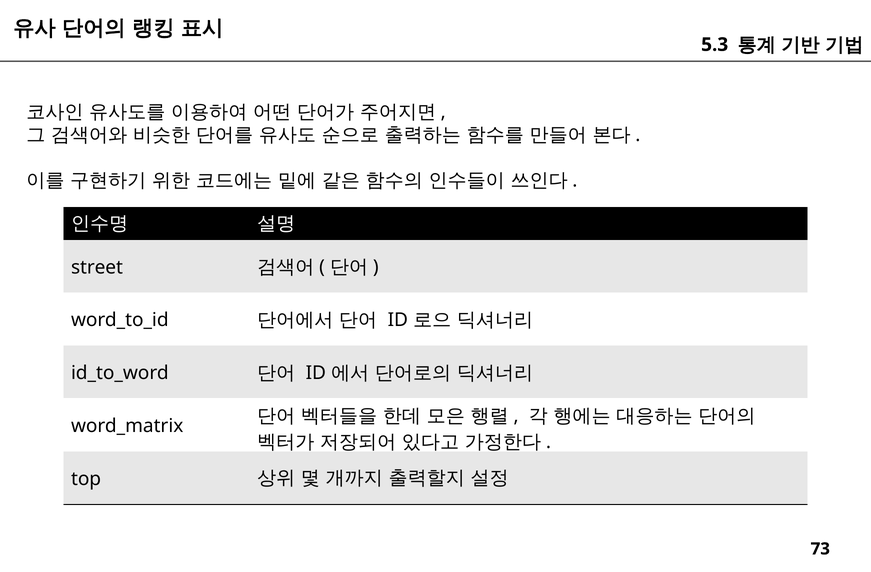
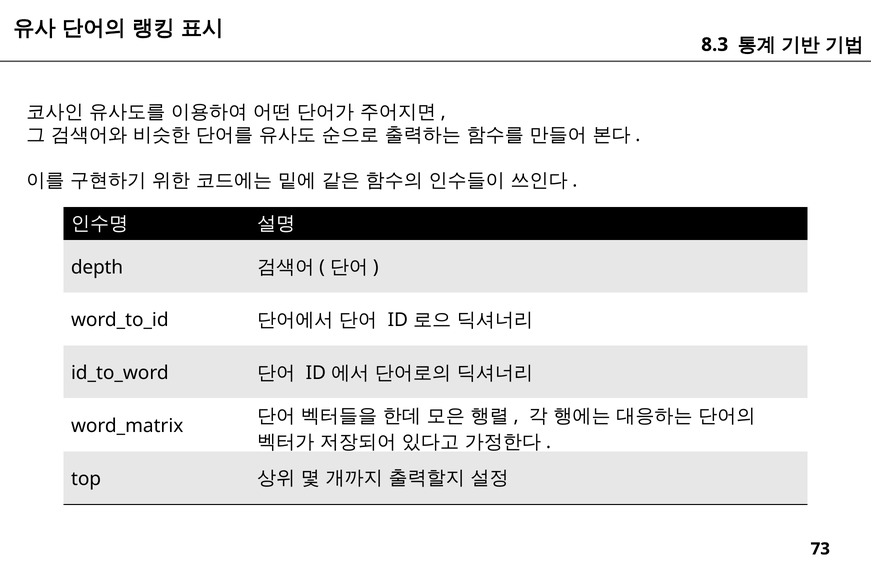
5.3: 5.3 -> 8.3
street: street -> depth
